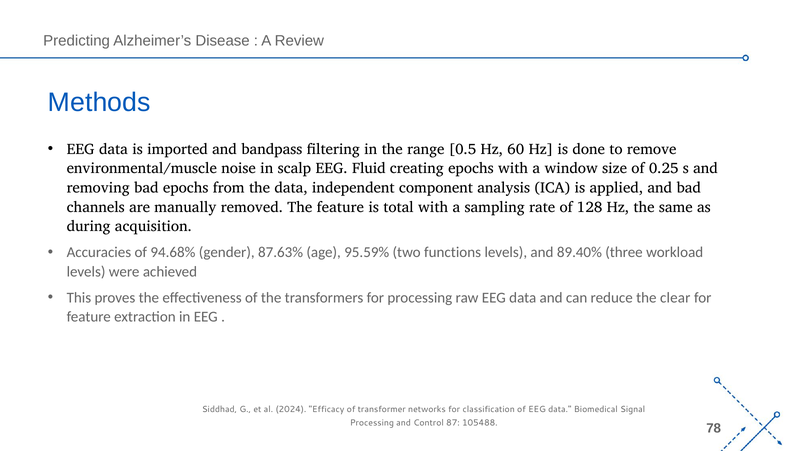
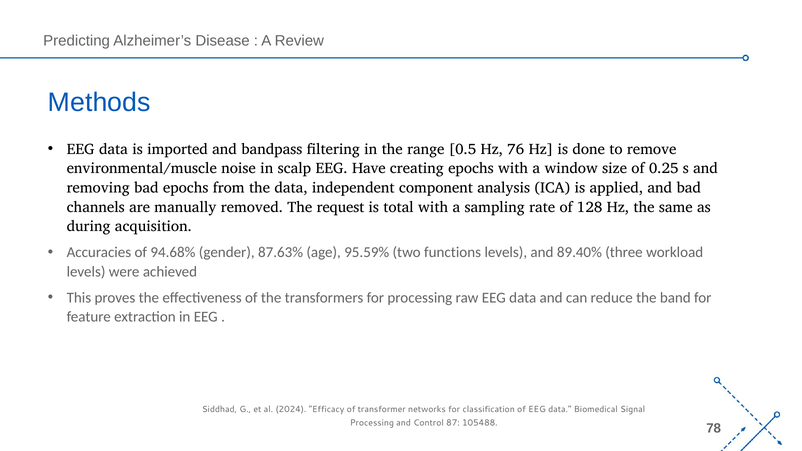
60: 60 -> 76
Fluid: Fluid -> Have
The feature: feature -> request
clear: clear -> band
